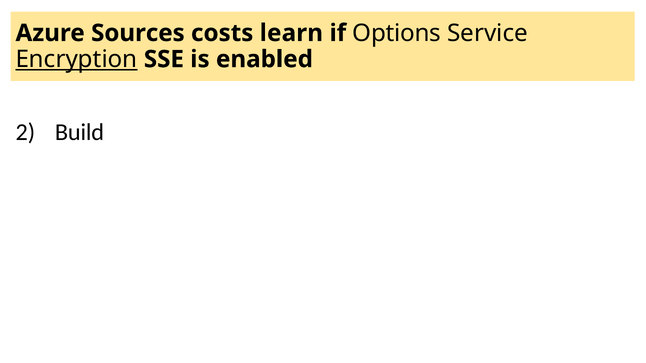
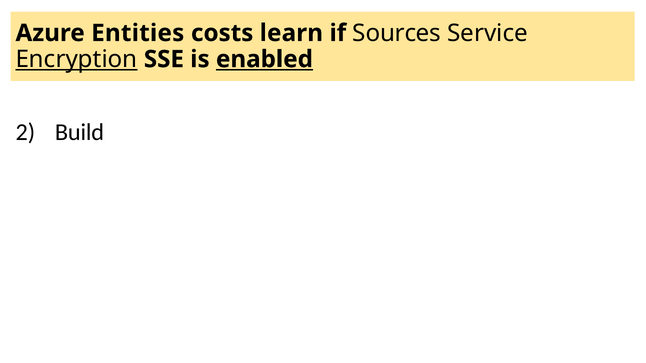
Sources: Sources -> Entities
Options: Options -> Sources
enabled underline: none -> present
